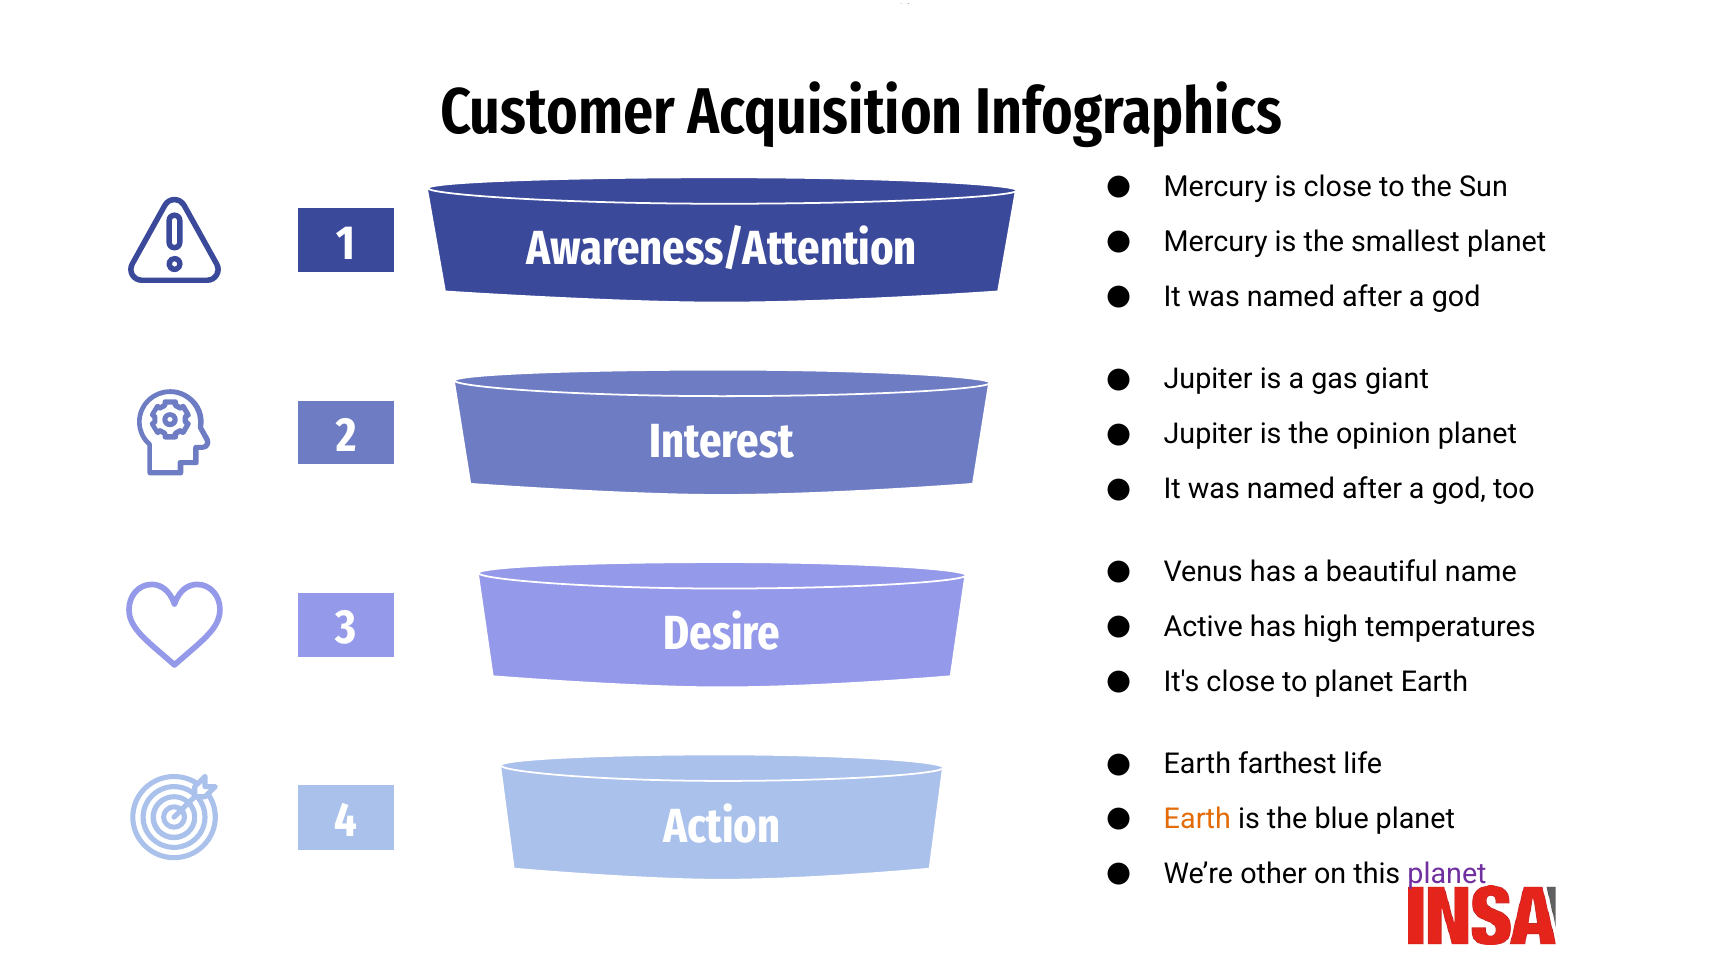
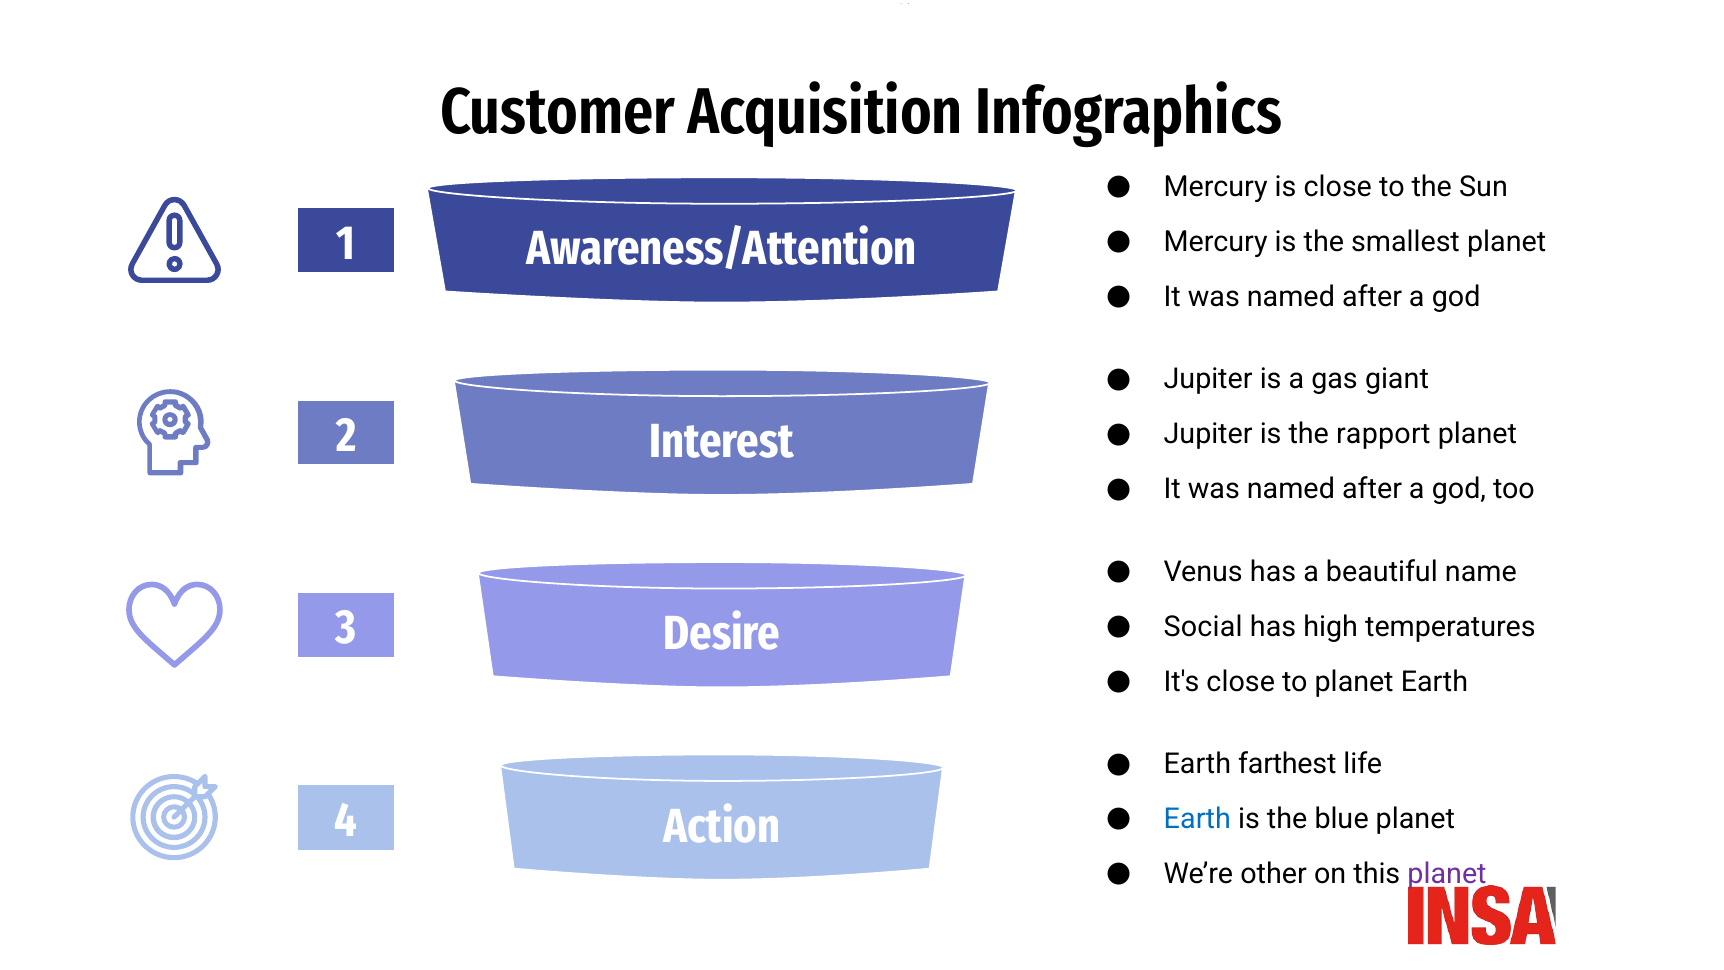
opinion: opinion -> rapport
Active: Active -> Social
Earth at (1197, 819) colour: orange -> blue
